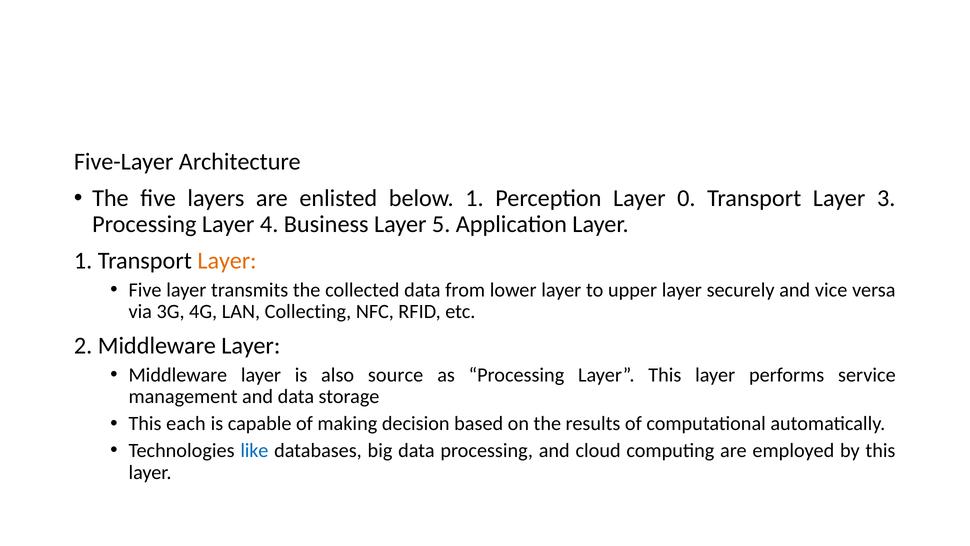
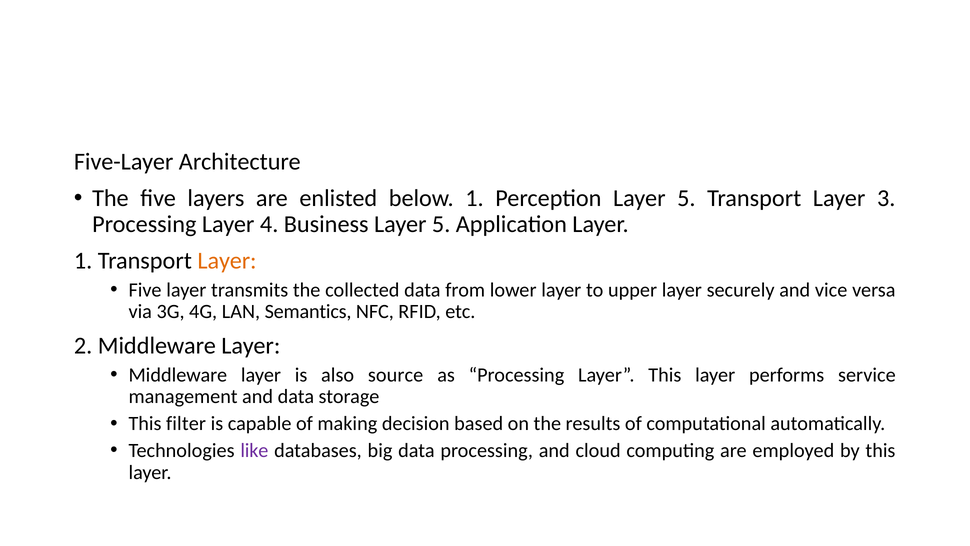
Perception Layer 0: 0 -> 5
Collecting: Collecting -> Semantics
each: each -> filter
like colour: blue -> purple
